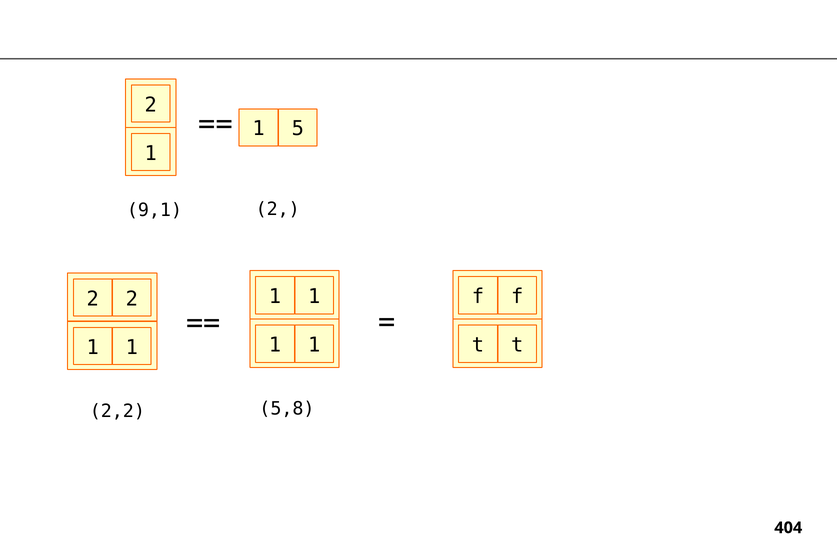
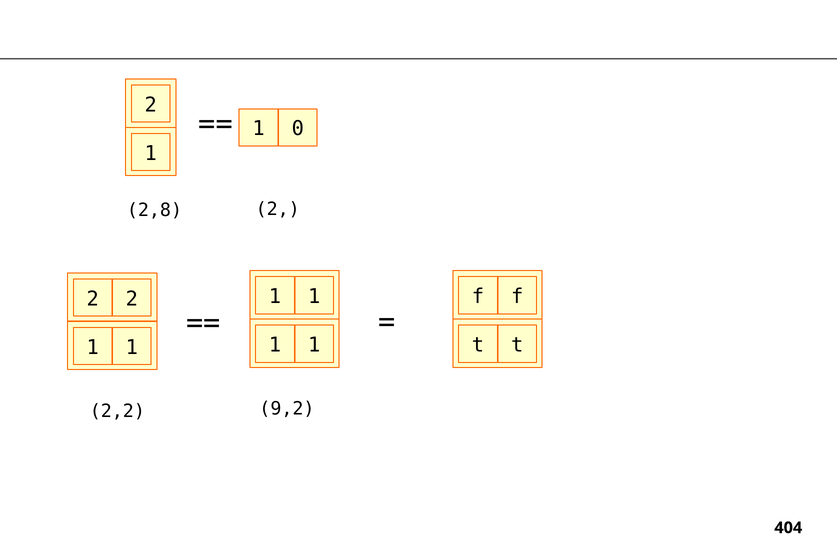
5: 5 -> 0
9,1: 9,1 -> 2,8
5,8: 5,8 -> 9,2
